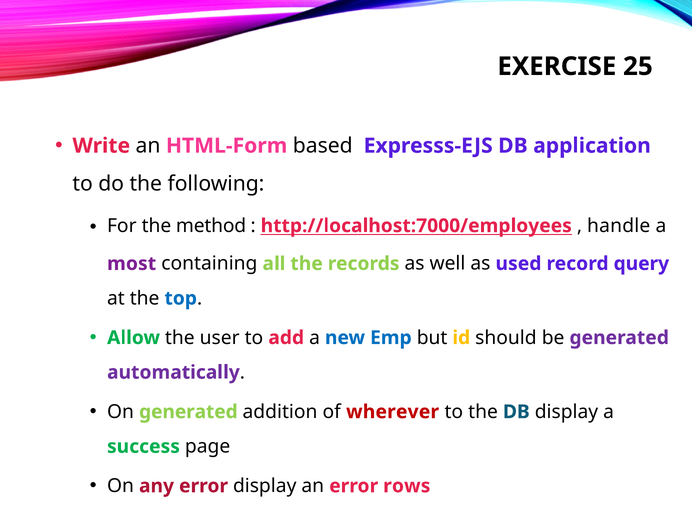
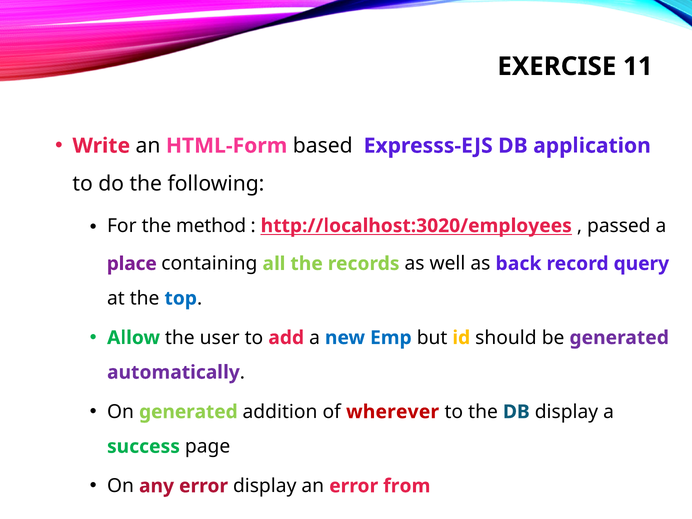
25: 25 -> 11
http://localhost:7000/employees: http://localhost:7000/employees -> http://localhost:3020/employees
handle: handle -> passed
most: most -> place
used: used -> back
rows: rows -> from
